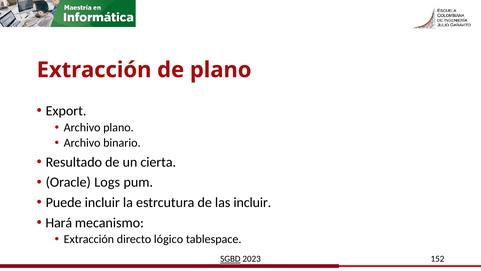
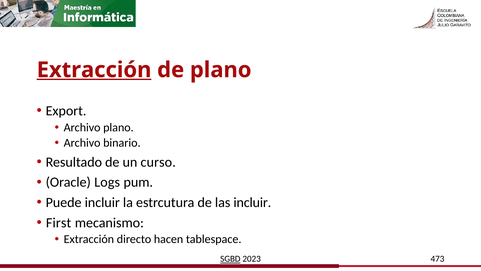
Extracción at (94, 70) underline: none -> present
cierta: cierta -> curso
Hará: Hará -> First
lógico: lógico -> hacen
152: 152 -> 473
